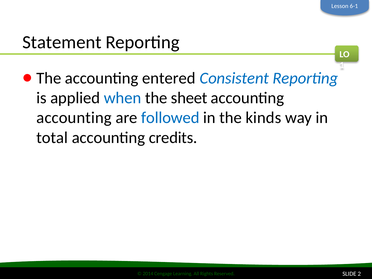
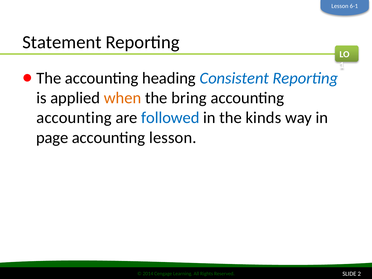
entered: entered -> heading
when colour: blue -> orange
sheet: sheet -> bring
total: total -> page
accounting credits: credits -> lesson
